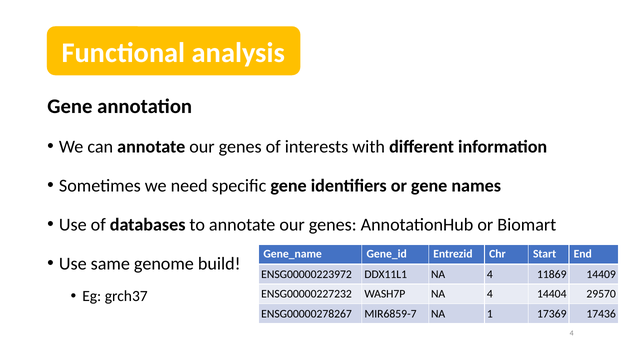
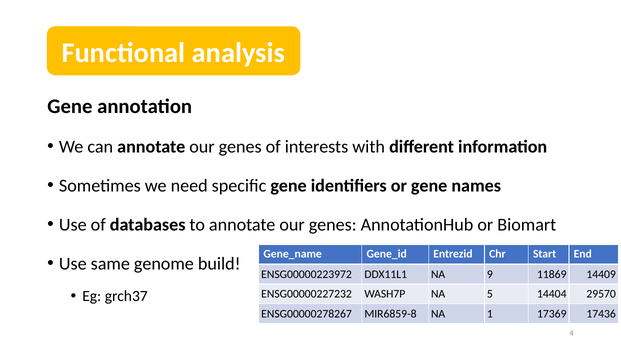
DDX11L1 NA 4: 4 -> 9
WASH7P NA 4: 4 -> 5
MIR6859-7: MIR6859-7 -> MIR6859-8
